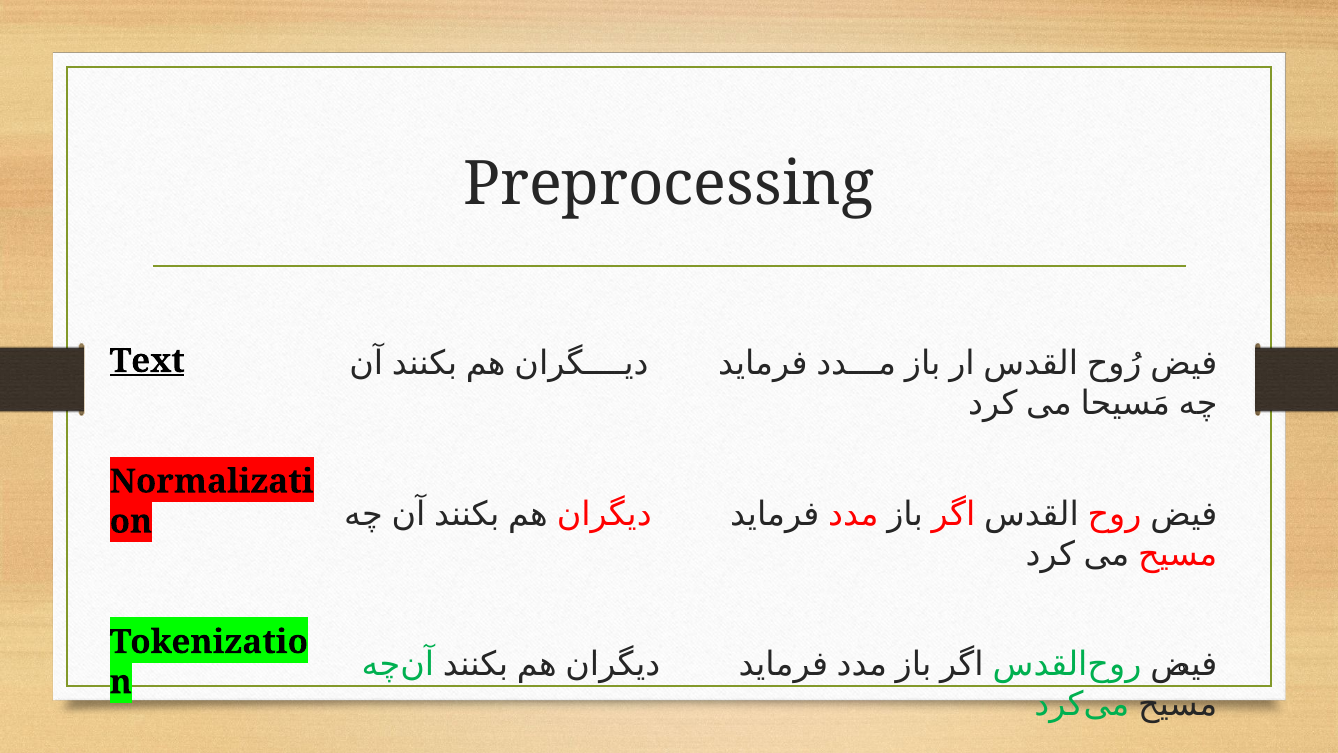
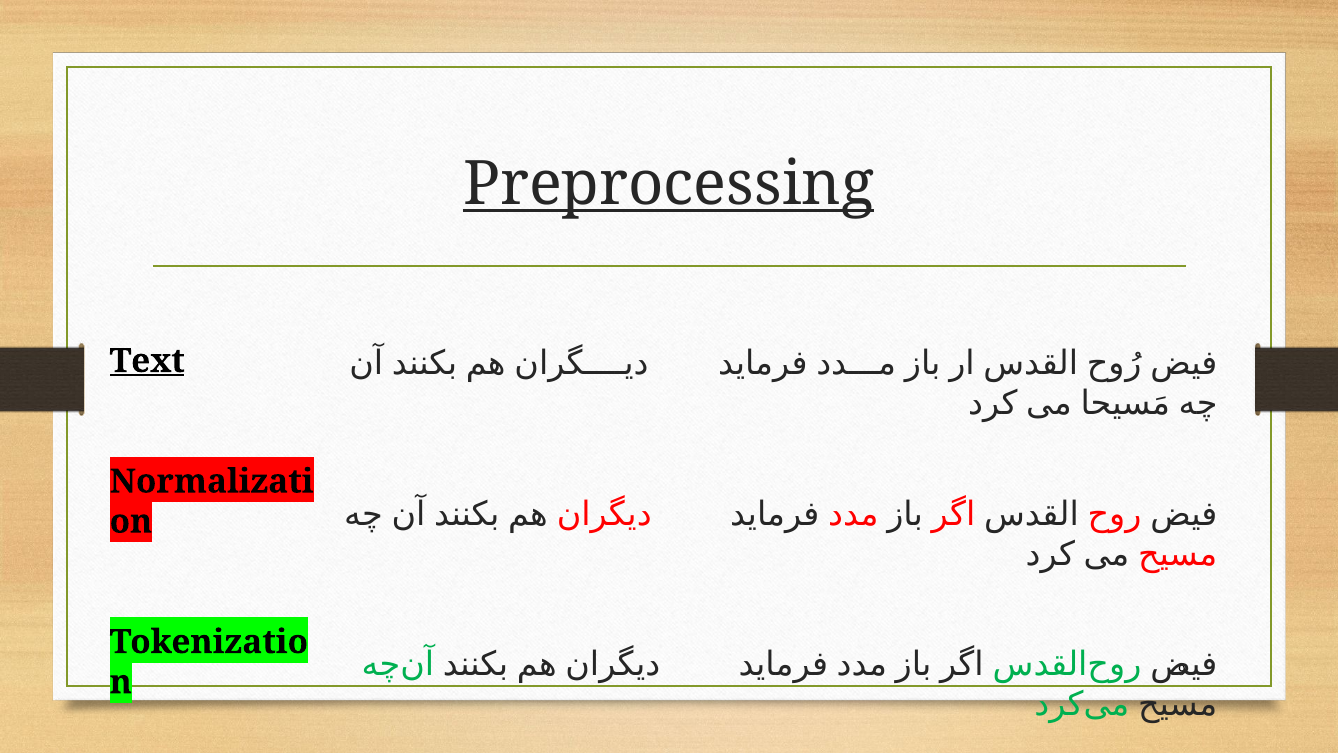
Preprocessing underline: none -> present
